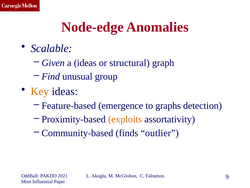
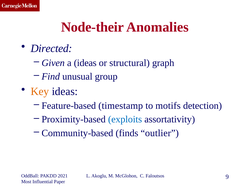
Node-edge: Node-edge -> Node-their
Scalable: Scalable -> Directed
emergence: emergence -> timestamp
graphs: graphs -> motifs
exploits colour: orange -> blue
